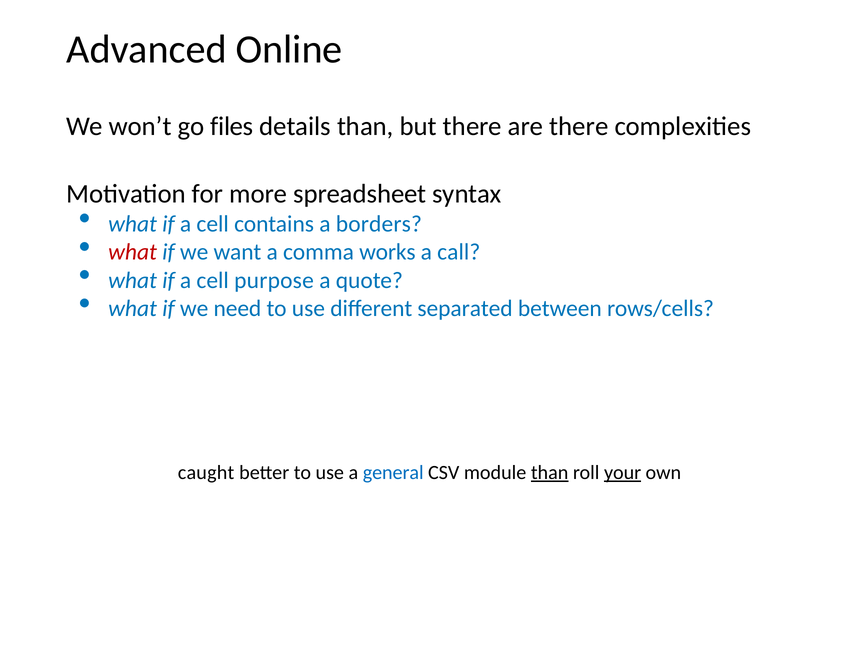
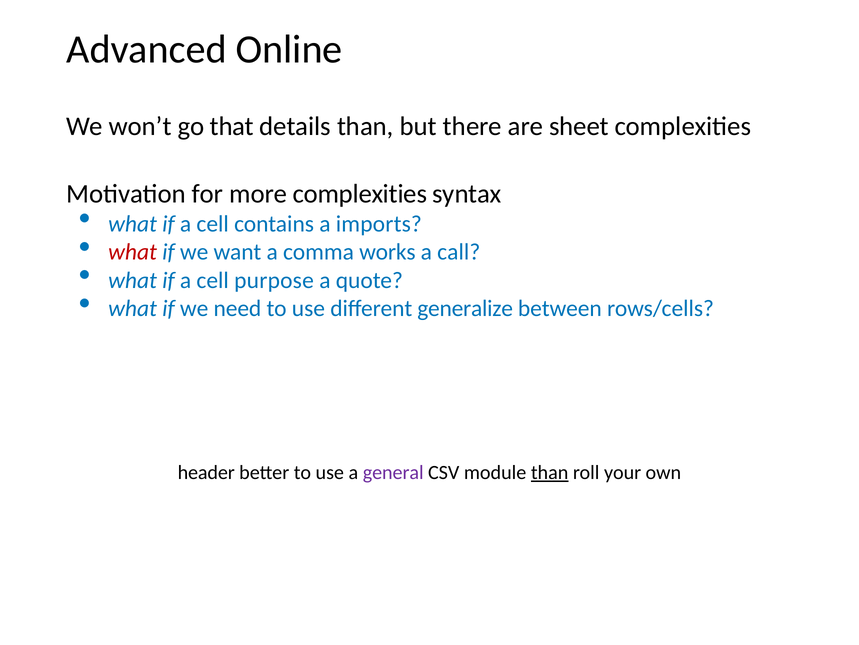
files: files -> that
are there: there -> sheet
more spreadsheet: spreadsheet -> complexities
borders: borders -> imports
separated: separated -> generalize
caught: caught -> header
general colour: blue -> purple
your underline: present -> none
